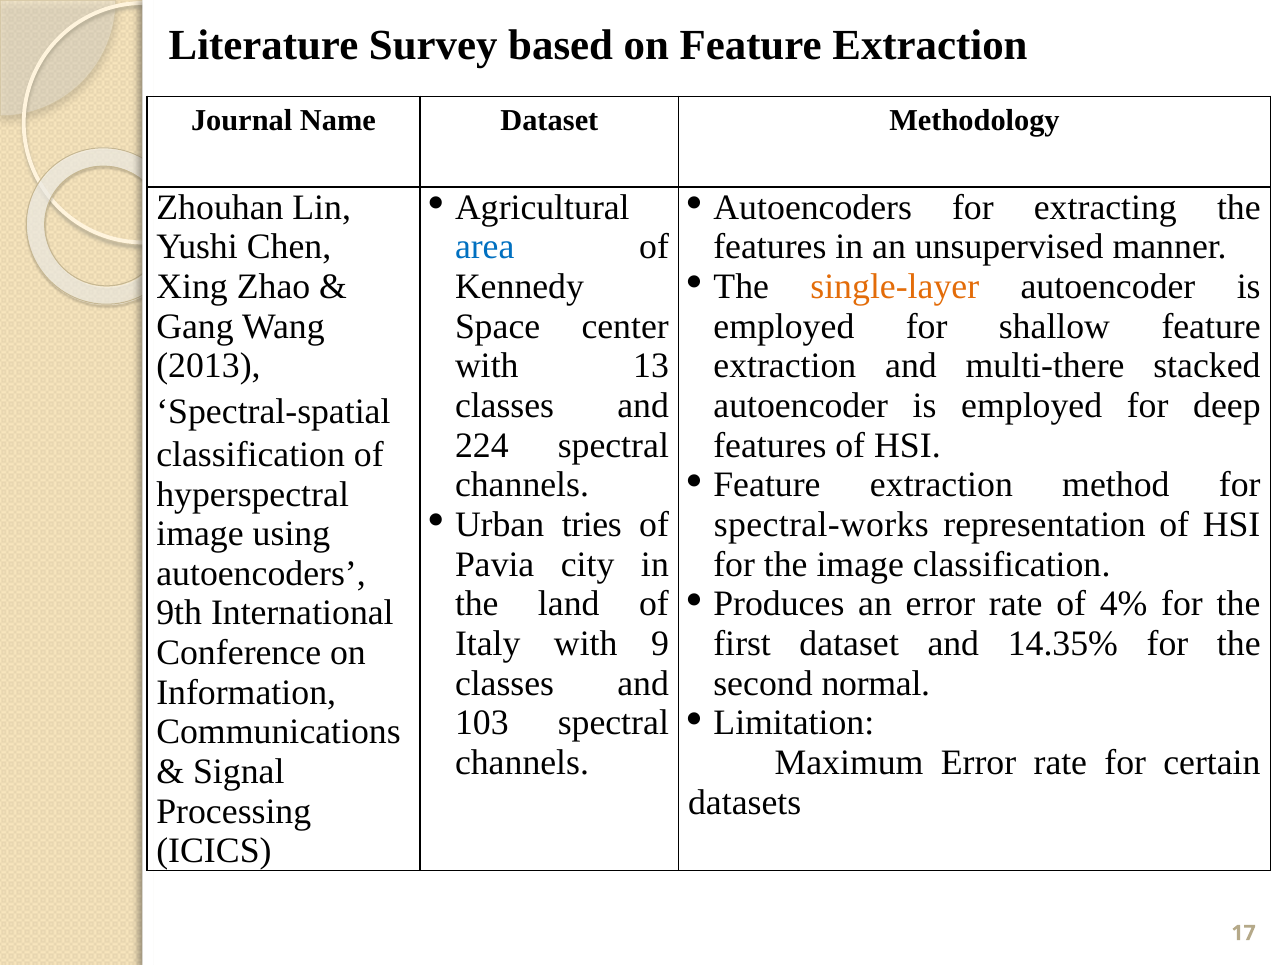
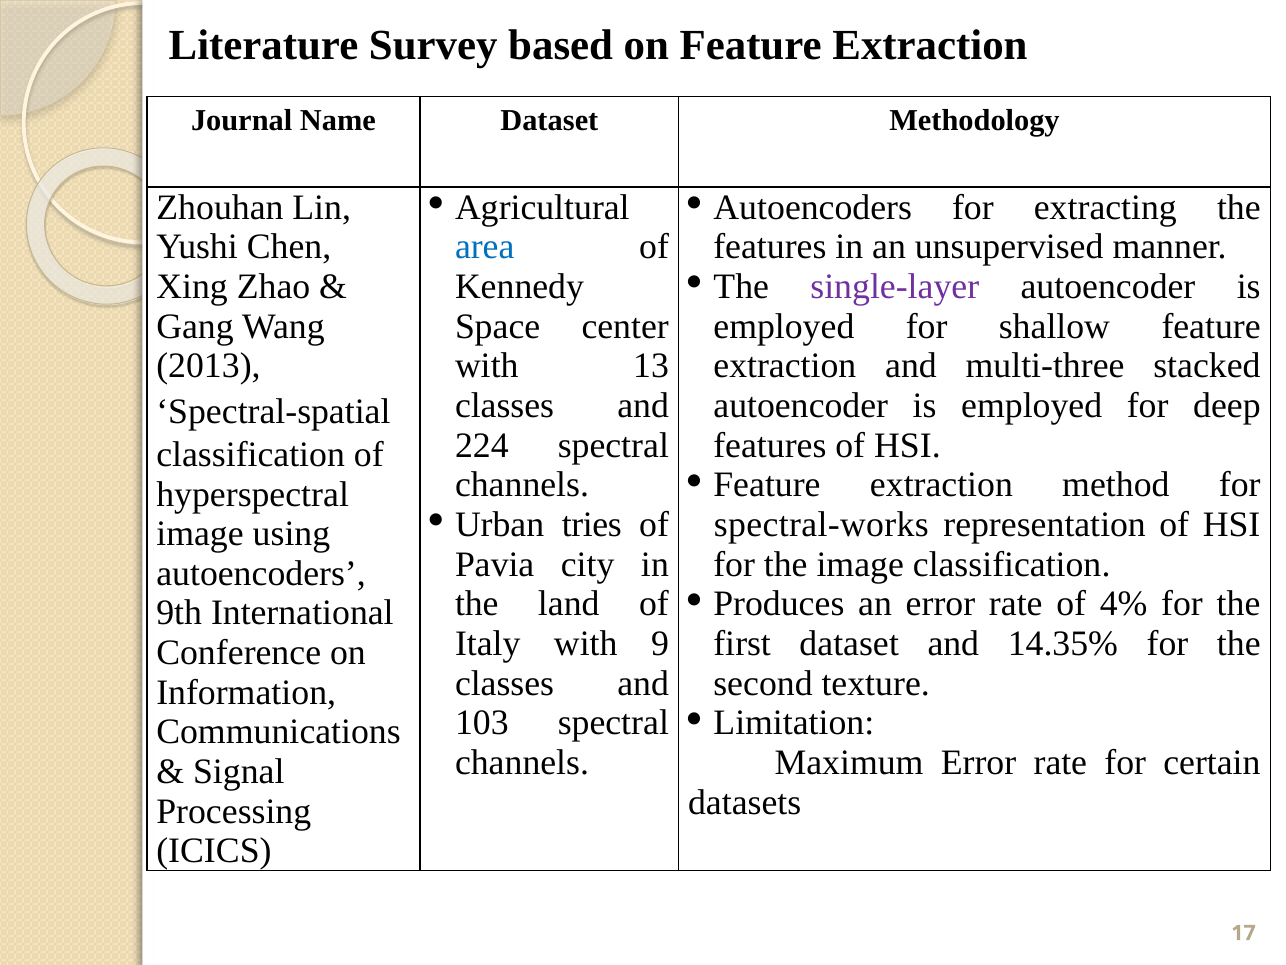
single-layer colour: orange -> purple
multi-there: multi-there -> multi-three
normal: normal -> texture
